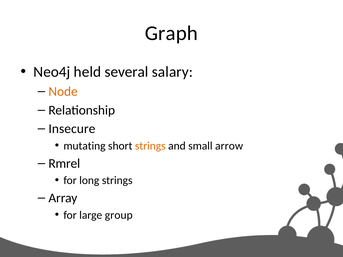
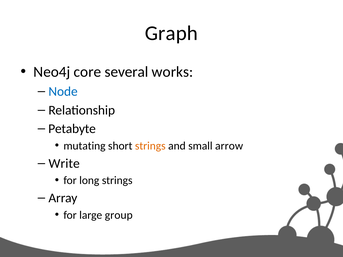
held: held -> core
salary: salary -> works
Node colour: orange -> blue
Insecure: Insecure -> Petabyte
Rmrel: Rmrel -> Write
